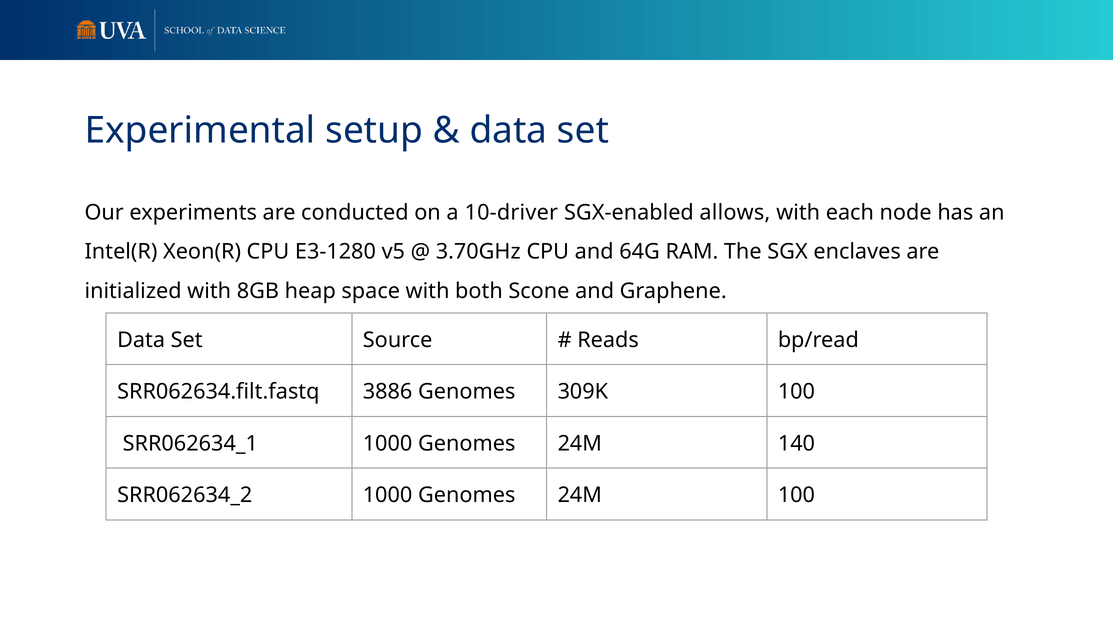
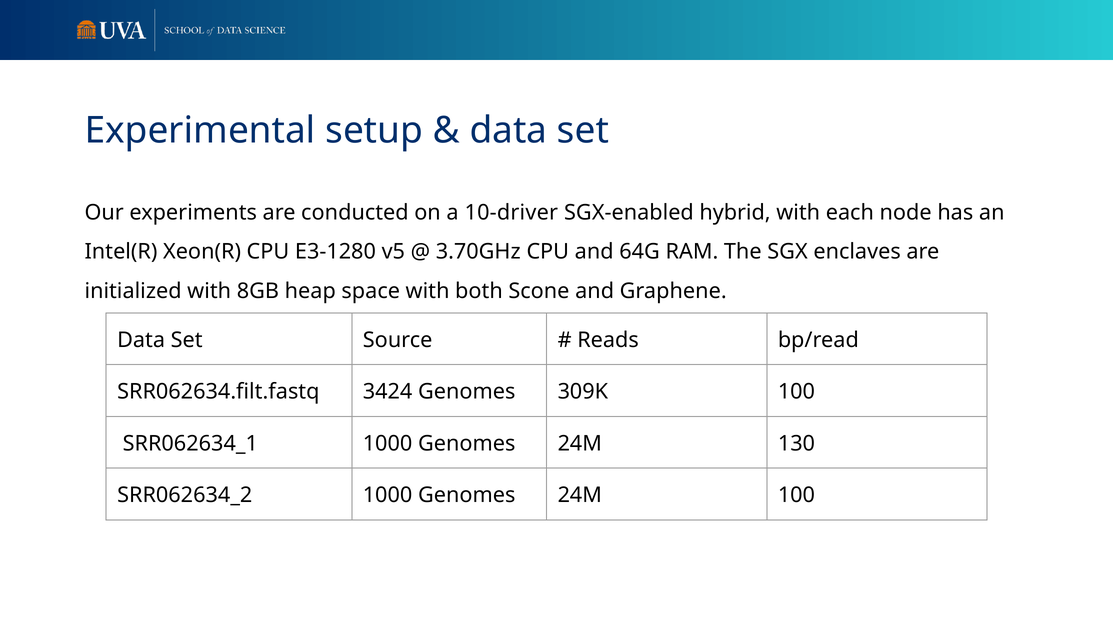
allows: allows -> hybrid
3886: 3886 -> 3424
140: 140 -> 130
